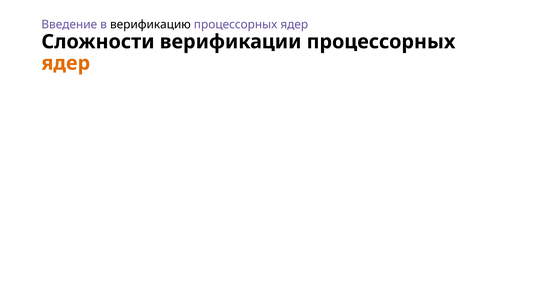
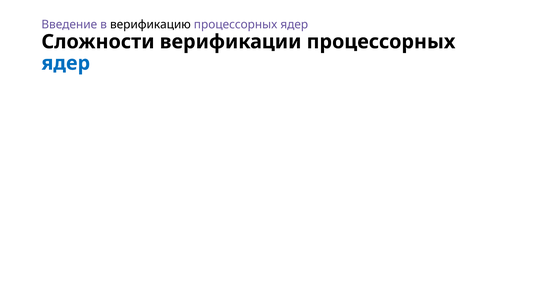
ядер at (66, 63) colour: orange -> blue
